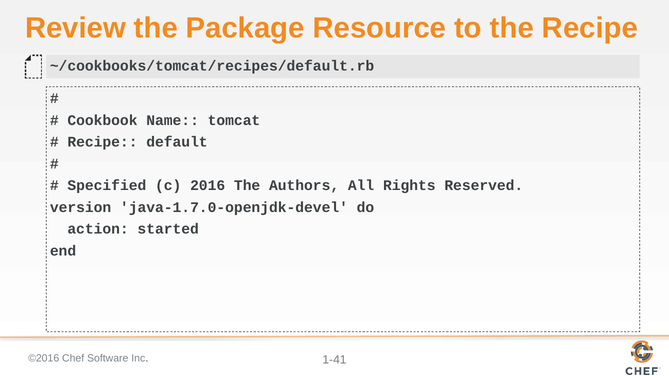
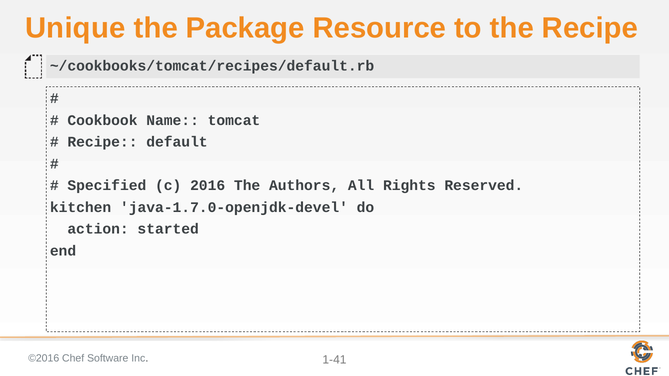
Review: Review -> Unique
version: version -> kitchen
